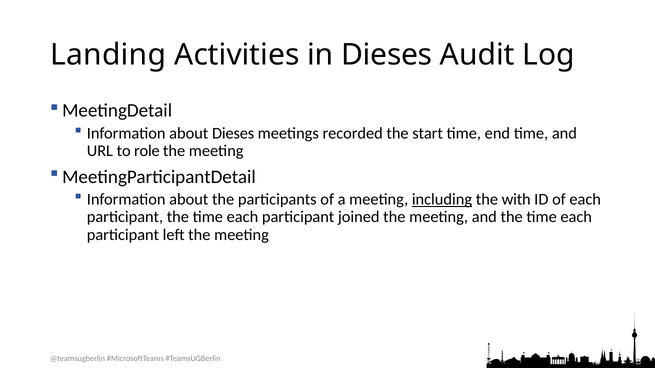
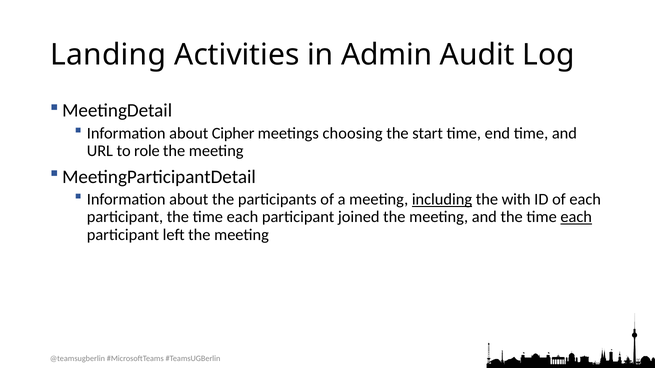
in Dieses: Dieses -> Admin
about Dieses: Dieses -> Cipher
recorded: recorded -> choosing
each at (576, 217) underline: none -> present
